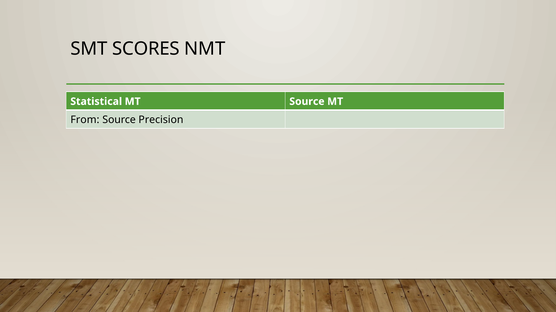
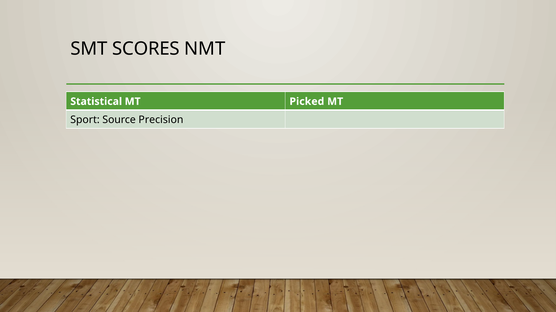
MT Source: Source -> Picked
From: From -> Sport
